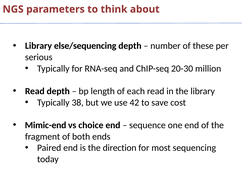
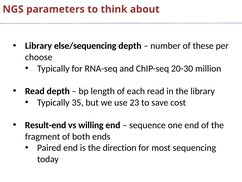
serious: serious -> choose
38: 38 -> 35
42: 42 -> 23
Mimic-end: Mimic-end -> Result-end
choice: choice -> willing
